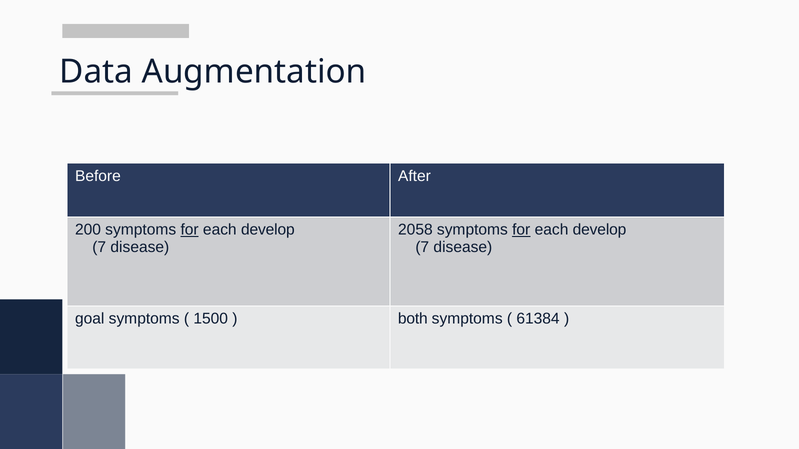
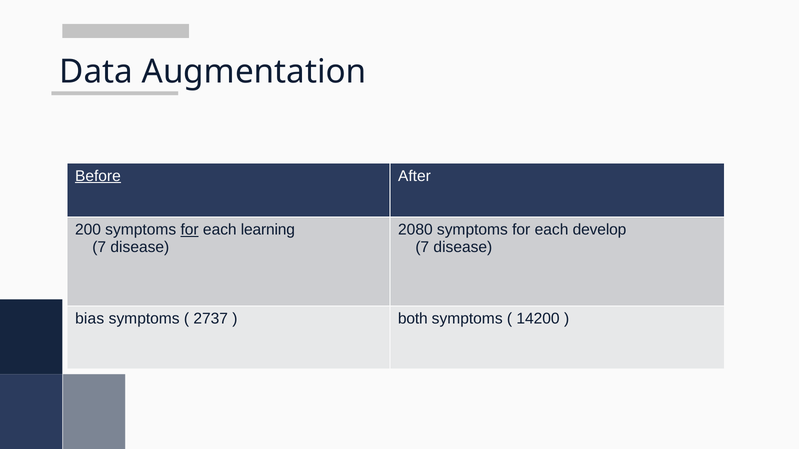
Before underline: none -> present
develop at (268, 230): develop -> learning
2058: 2058 -> 2080
for at (521, 230) underline: present -> none
goal: goal -> bias
1500: 1500 -> 2737
61384: 61384 -> 14200
